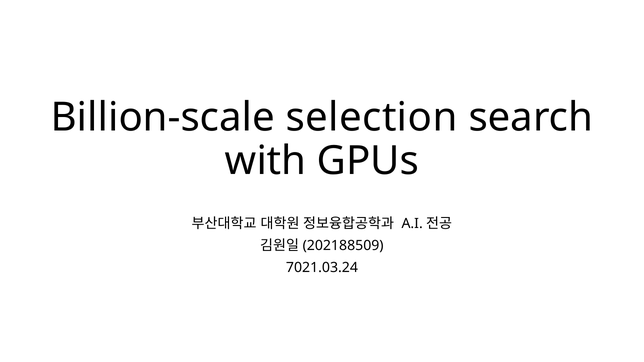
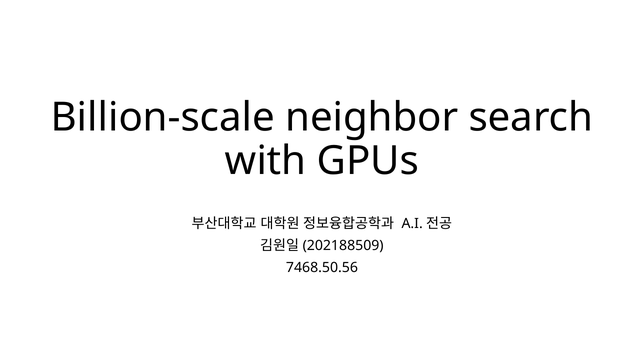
selection: selection -> neighbor
7021.03.24: 7021.03.24 -> 7468.50.56
